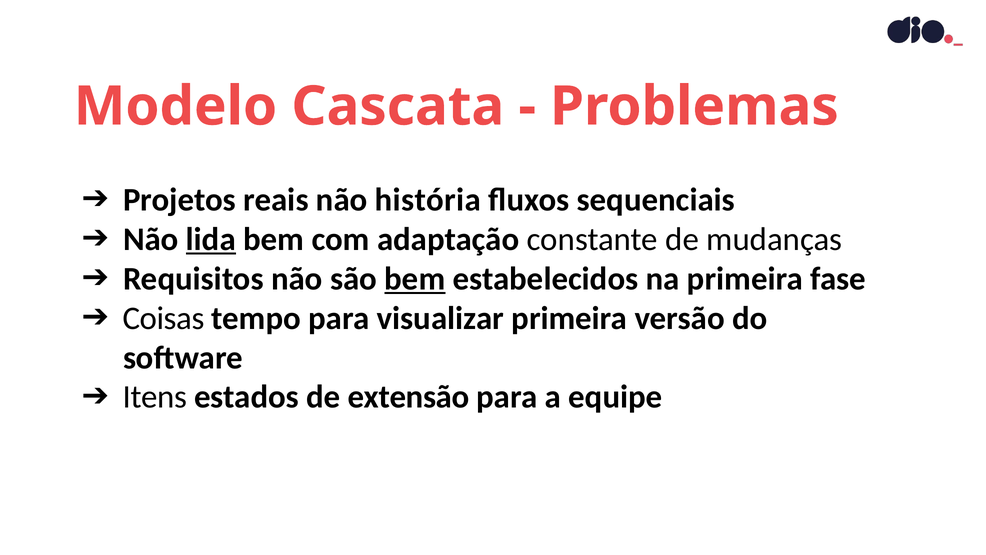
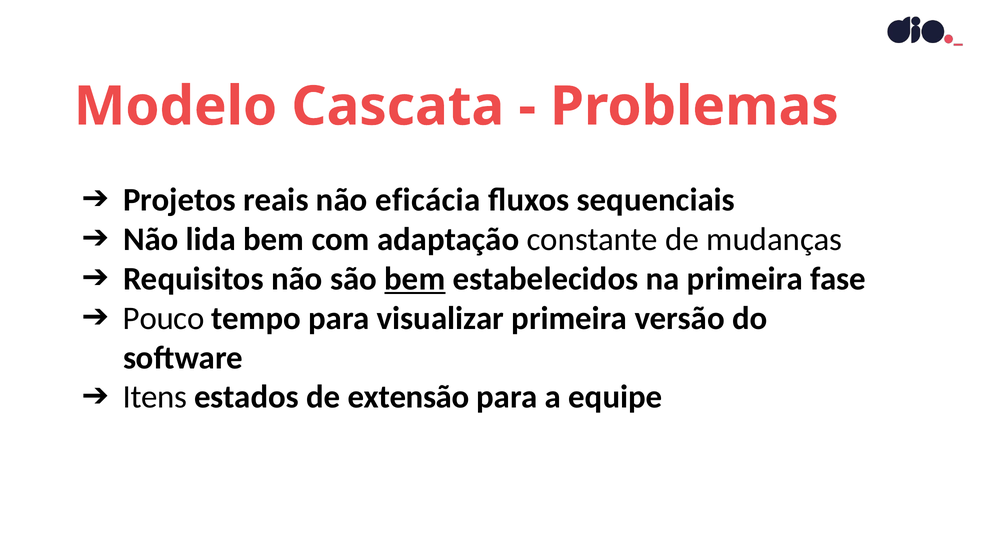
história: história -> eficácia
lida underline: present -> none
Coisas: Coisas -> Pouco
